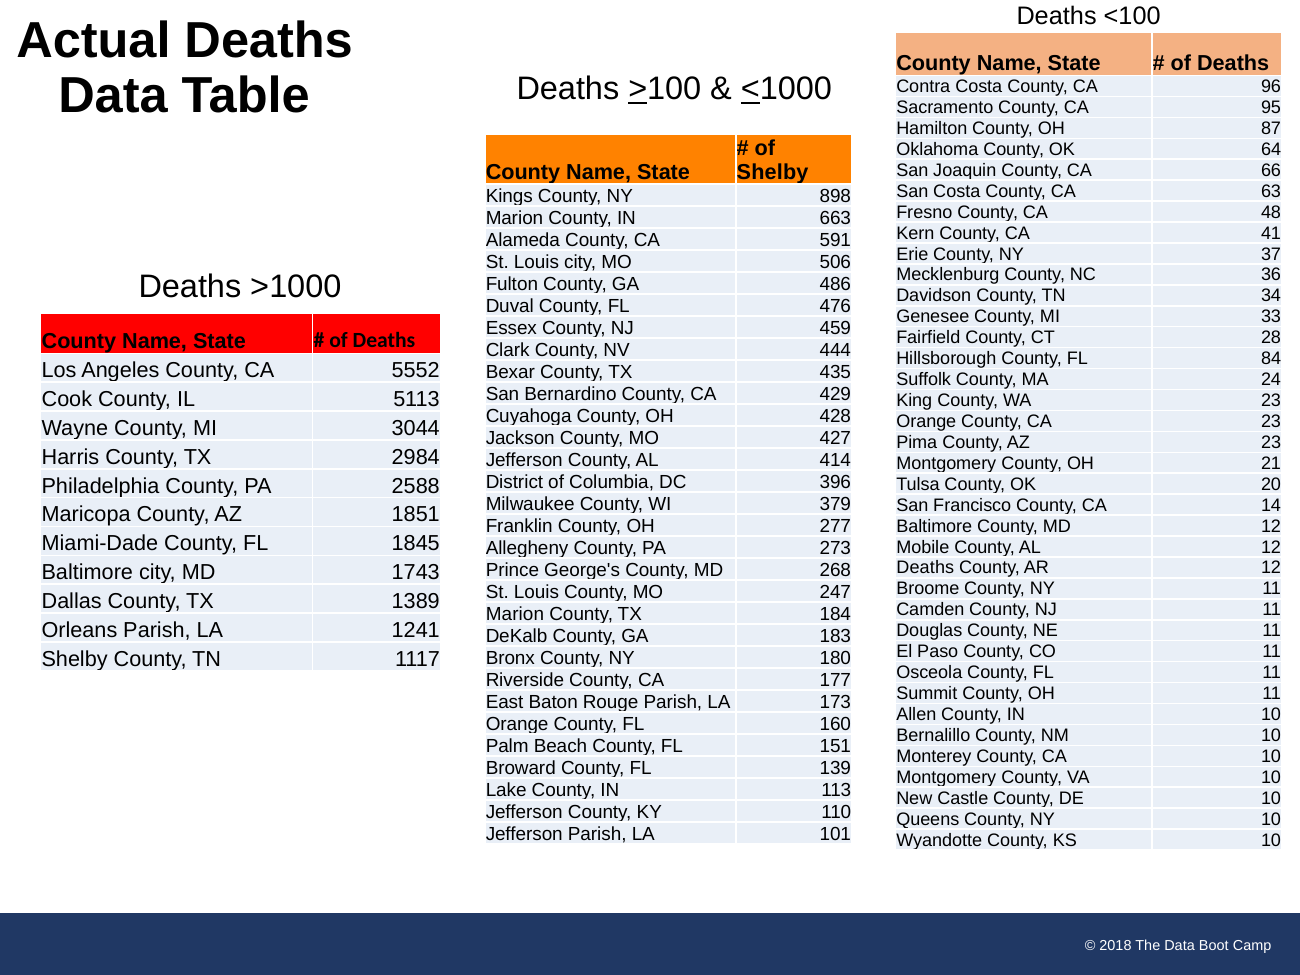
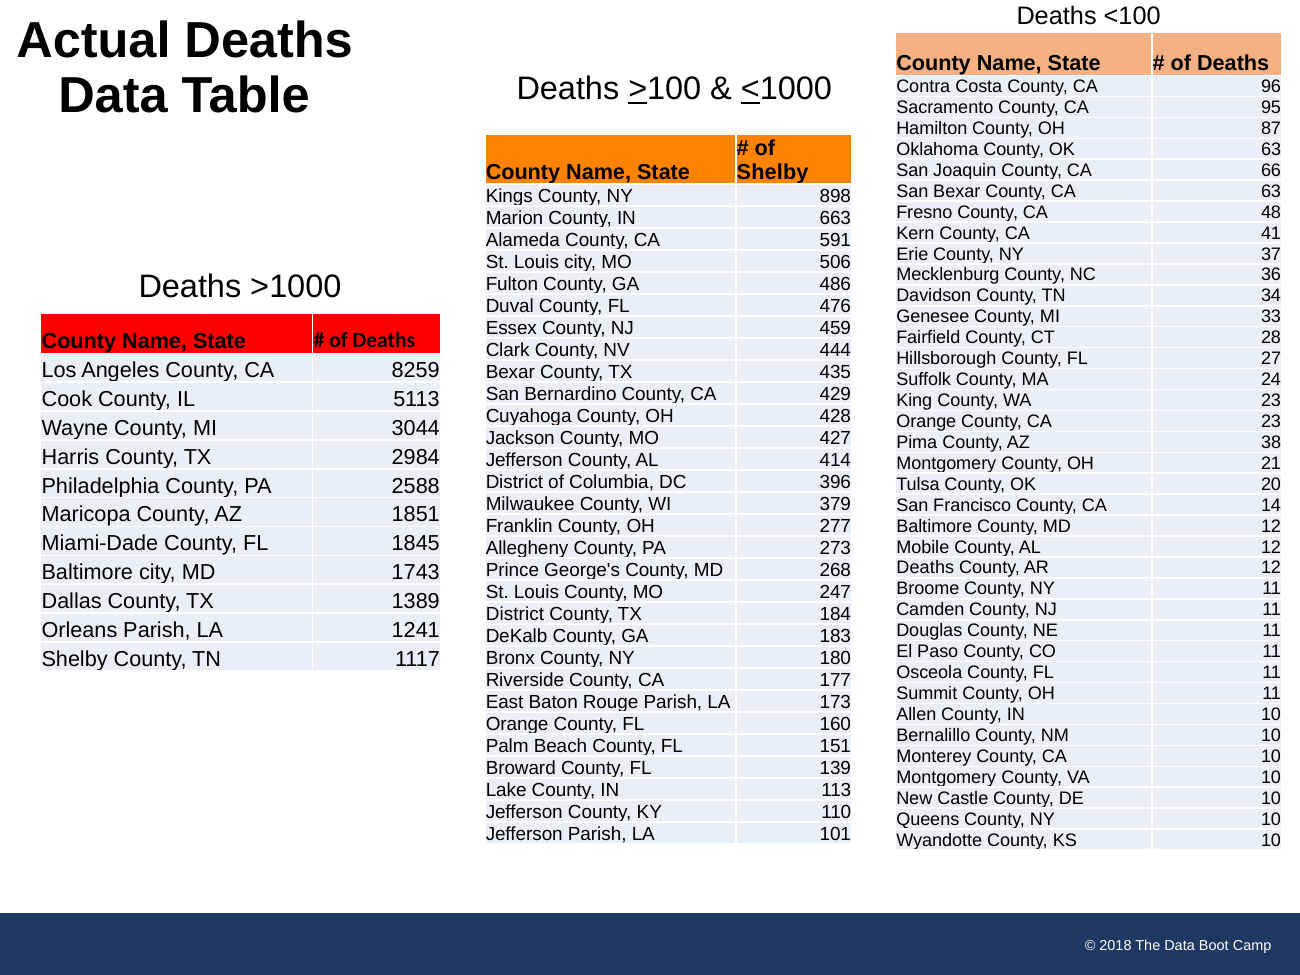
OK 64: 64 -> 63
San Costa: Costa -> Bexar
84: 84 -> 27
5552: 5552 -> 8259
AZ 23: 23 -> 38
Marion at (515, 614): Marion -> District
